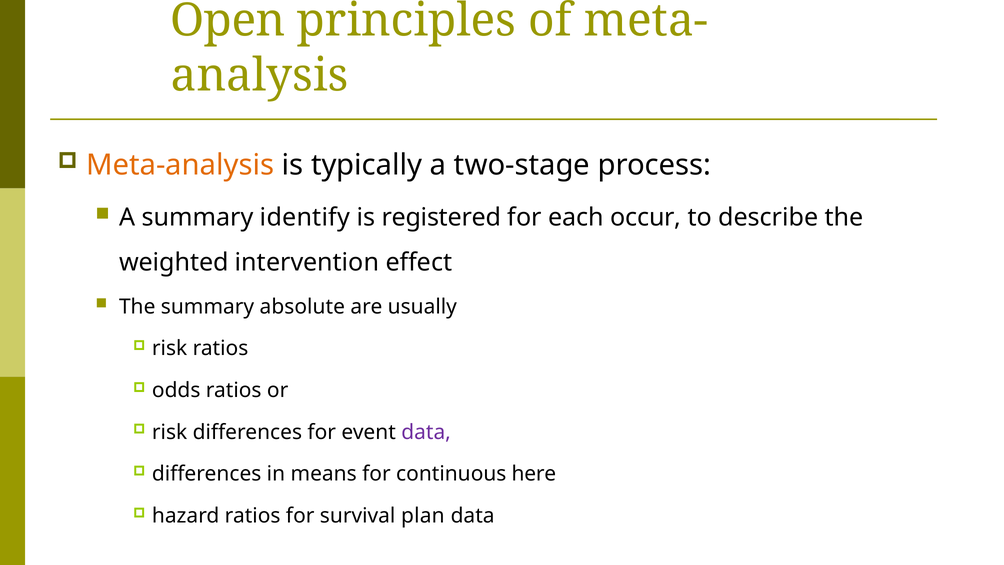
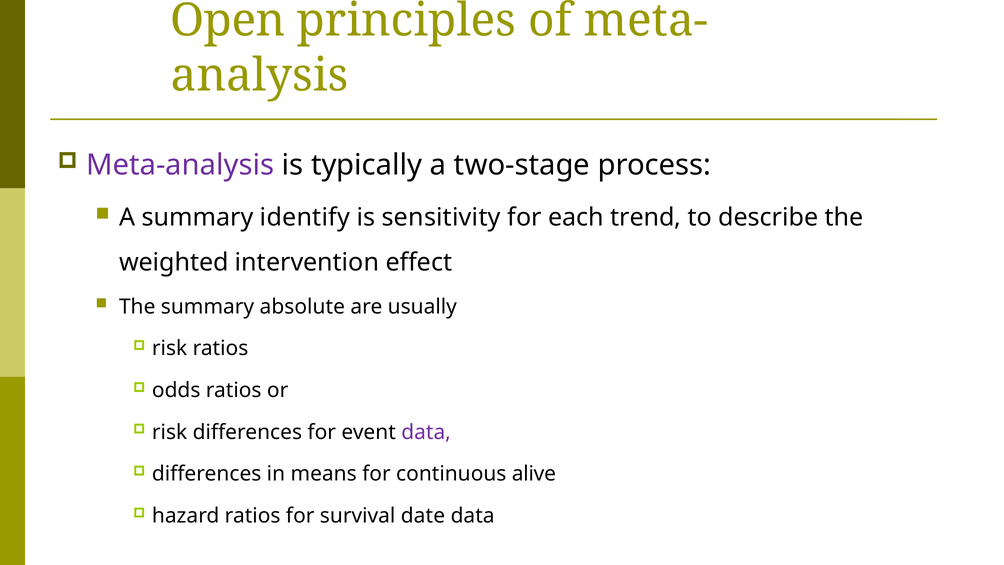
Meta-analysis colour: orange -> purple
registered: registered -> sensitivity
occur: occur -> trend
here: here -> alive
plan: plan -> date
